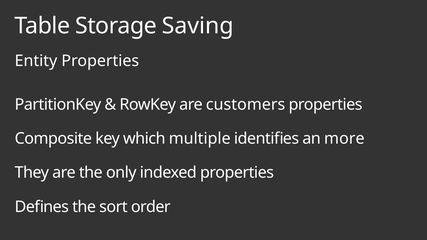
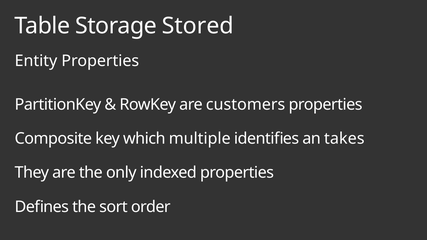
Saving: Saving -> Stored
more: more -> takes
